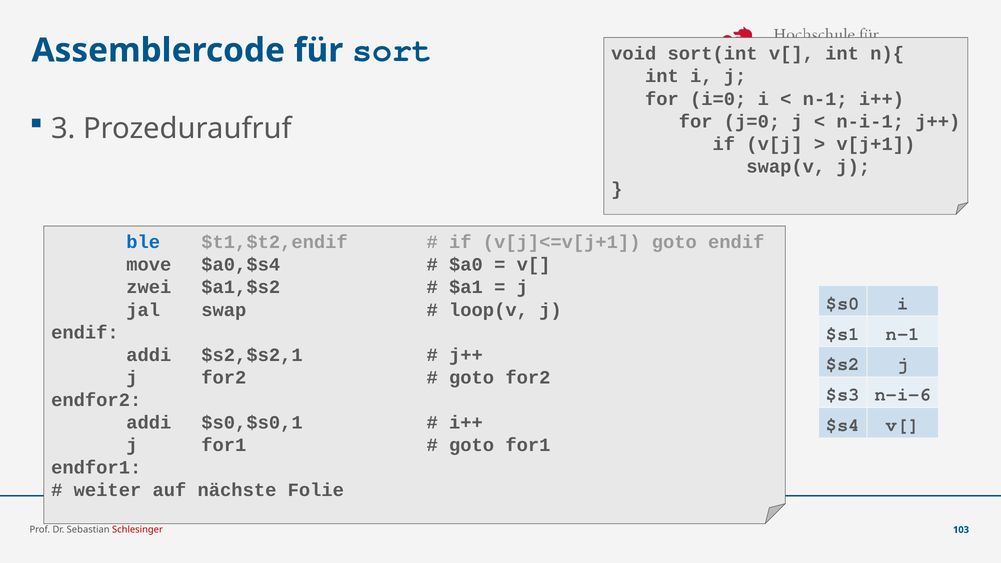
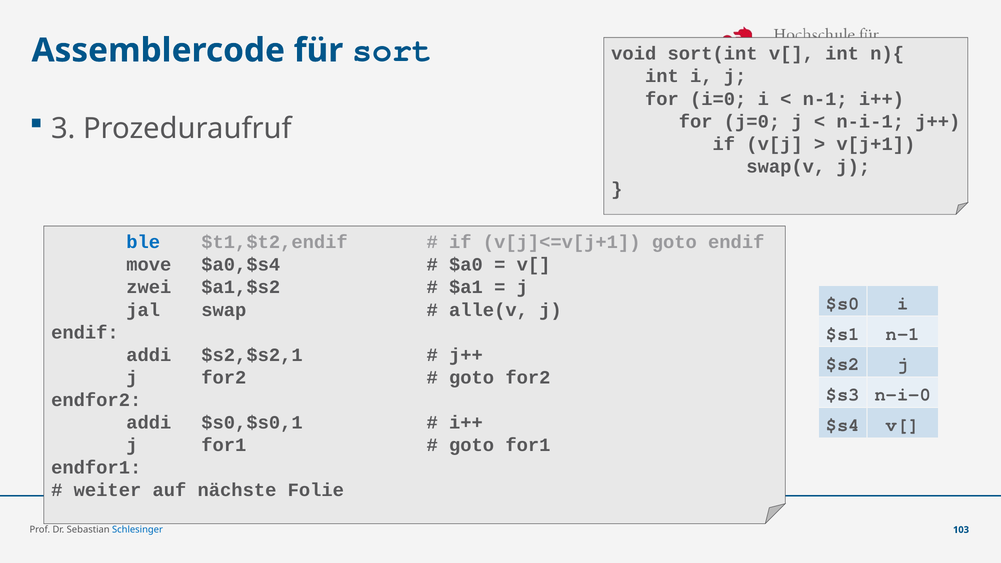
loop(v: loop(v -> alle(v
n-i-6: n-i-6 -> n-i-0
Schlesinger colour: red -> blue
